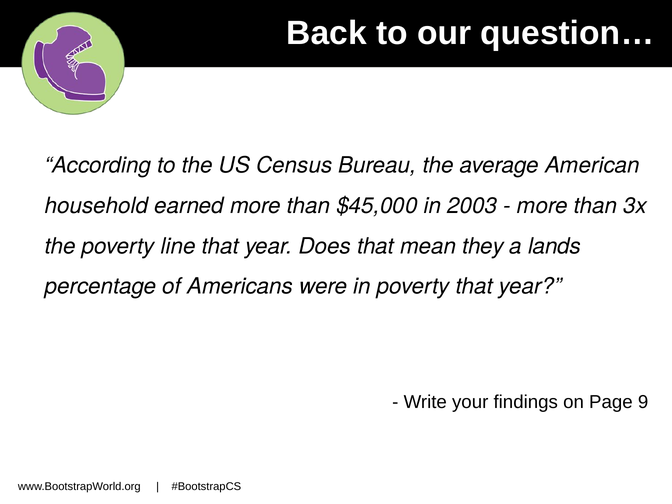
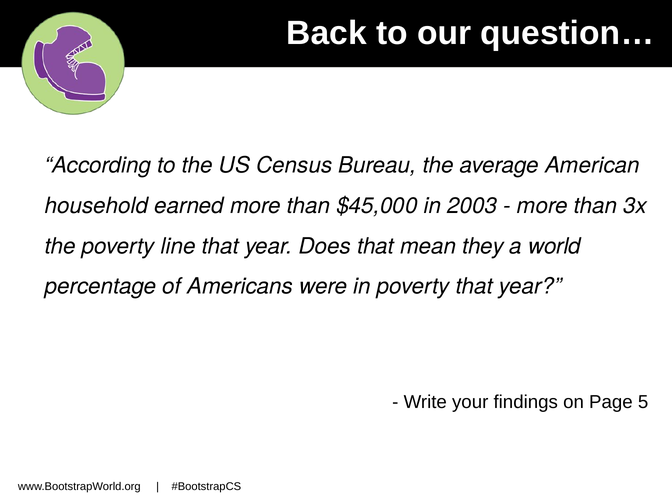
lands: lands -> world
9: 9 -> 5
